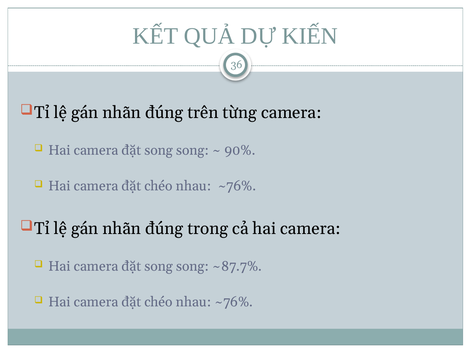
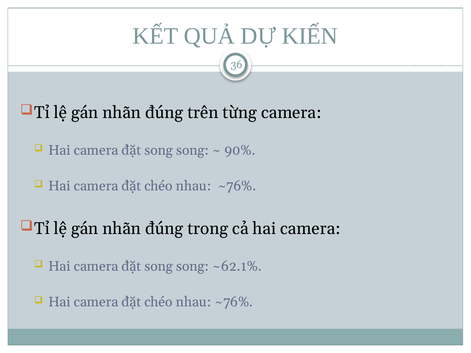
~87.7%: ~87.7% -> ~62.1%
